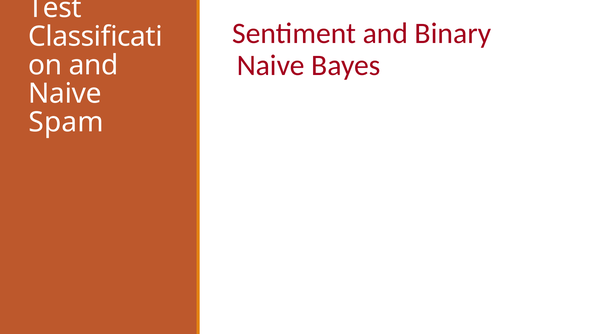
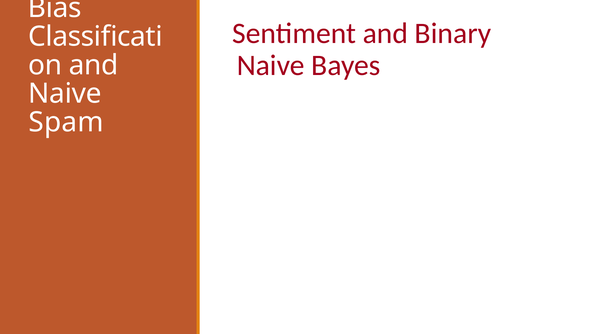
Test: Test -> Bias
